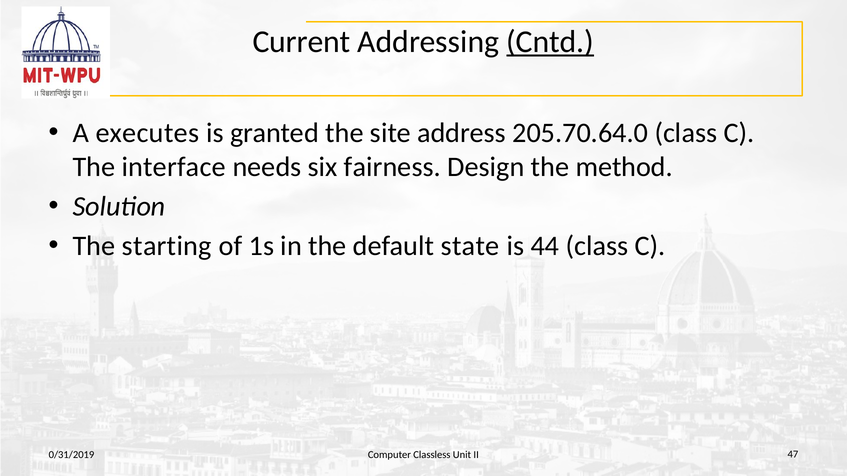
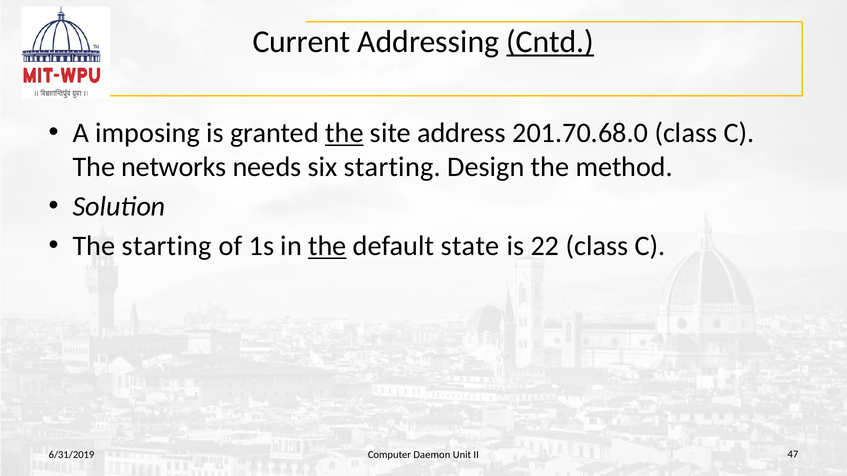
executes: executes -> imposing
the at (344, 133) underline: none -> present
205.70.64.0: 205.70.64.0 -> 201.70.68.0
interface: interface -> networks
six fairness: fairness -> starting
the at (327, 246) underline: none -> present
44: 44 -> 22
0/31/2019: 0/31/2019 -> 6/31/2019
Classless: Classless -> Daemon
